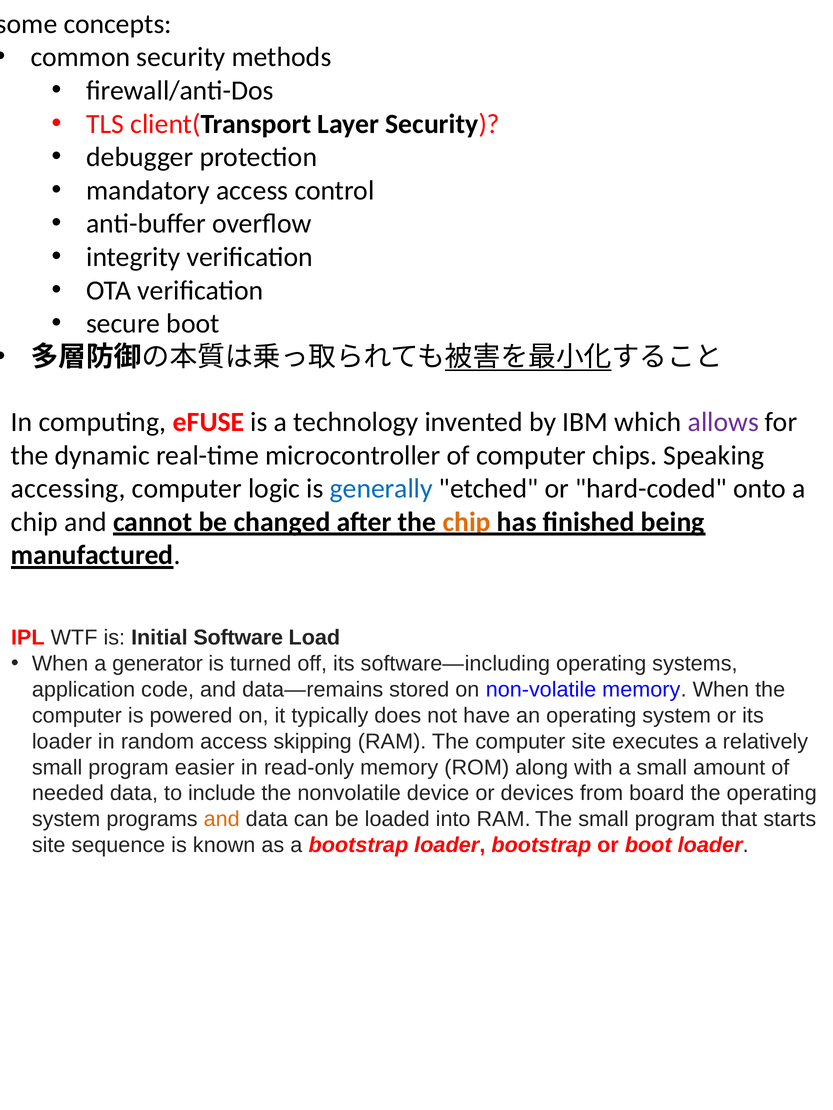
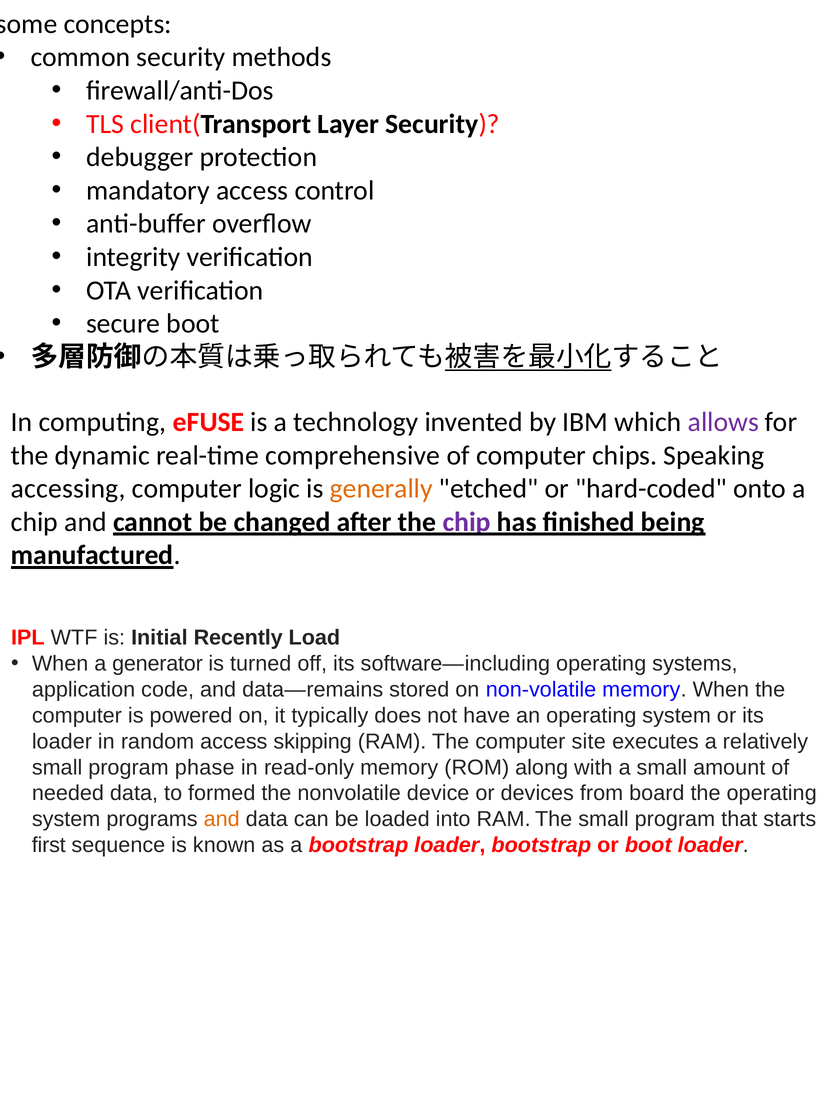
microcontroller: microcontroller -> comprehensive
generally colour: blue -> orange
chip at (467, 522) colour: orange -> purple
Software: Software -> Recently
easier: easier -> phase
include: include -> formed
site at (49, 846): site -> first
